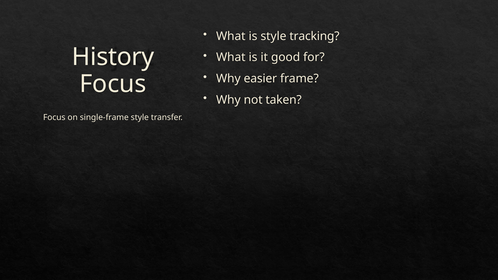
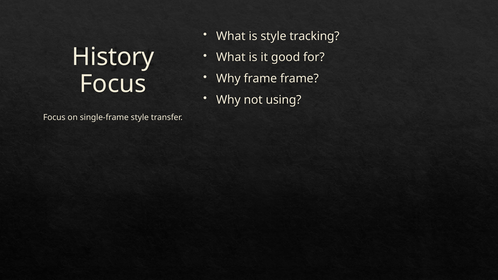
Why easier: easier -> frame
taken: taken -> using
